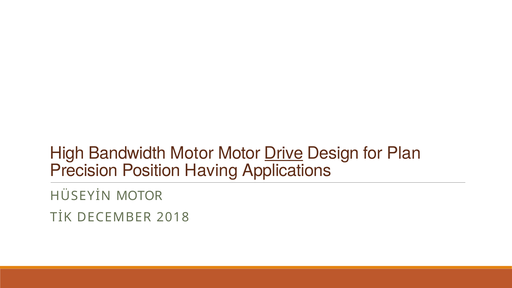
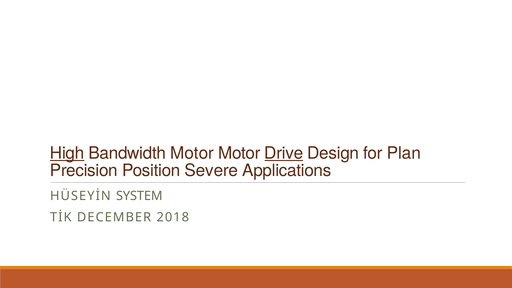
High underline: none -> present
Having: Having -> Severe
HÜSEYİN MOTOR: MOTOR -> SYSTEM
